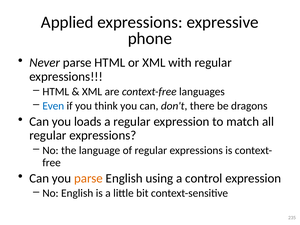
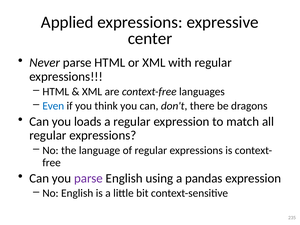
phone: phone -> center
parse at (89, 178) colour: orange -> purple
control: control -> pandas
